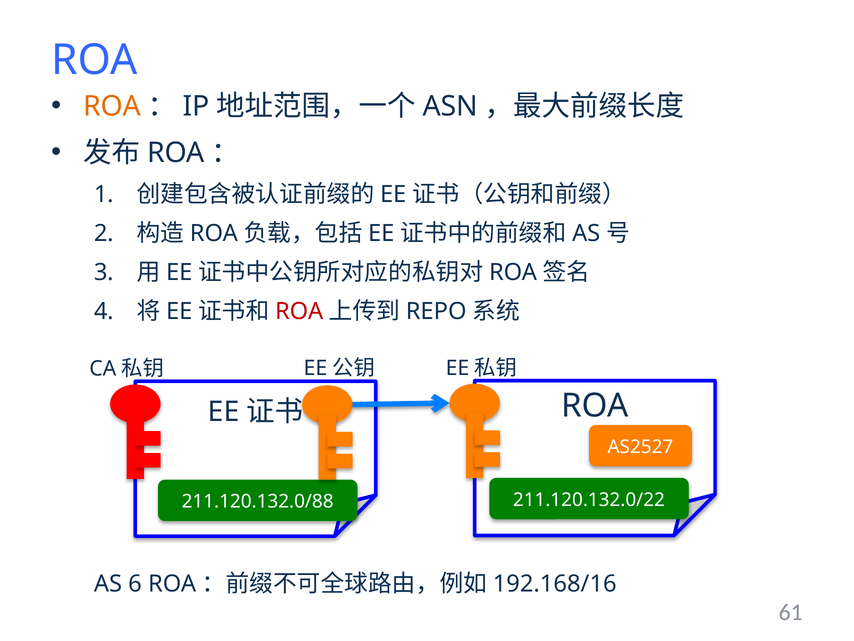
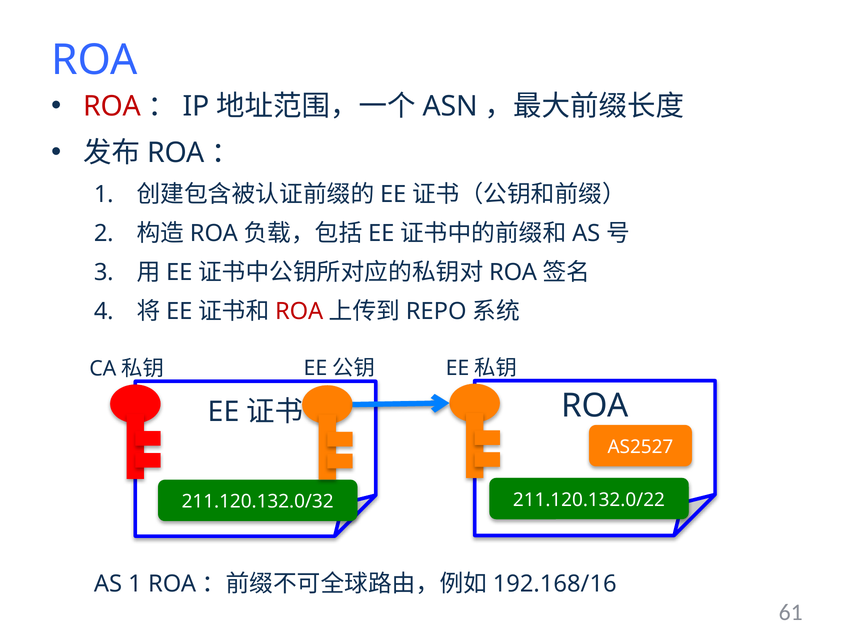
ROA at (112, 106) colour: orange -> red
211.120.132.0/88: 211.120.132.0/88 -> 211.120.132.0/32
AS 6: 6 -> 1
